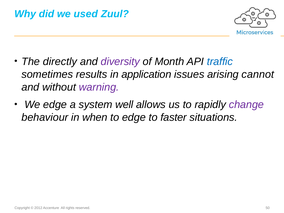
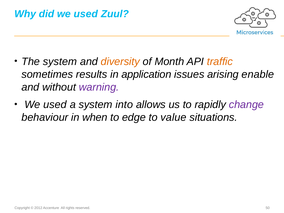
The directly: directly -> system
diversity colour: purple -> orange
traffic colour: blue -> orange
cannot: cannot -> enable
edge at (55, 105): edge -> used
well: well -> into
faster: faster -> value
